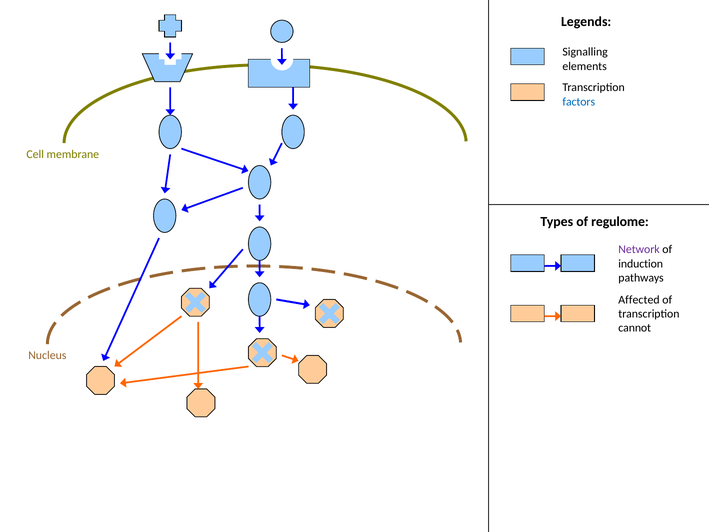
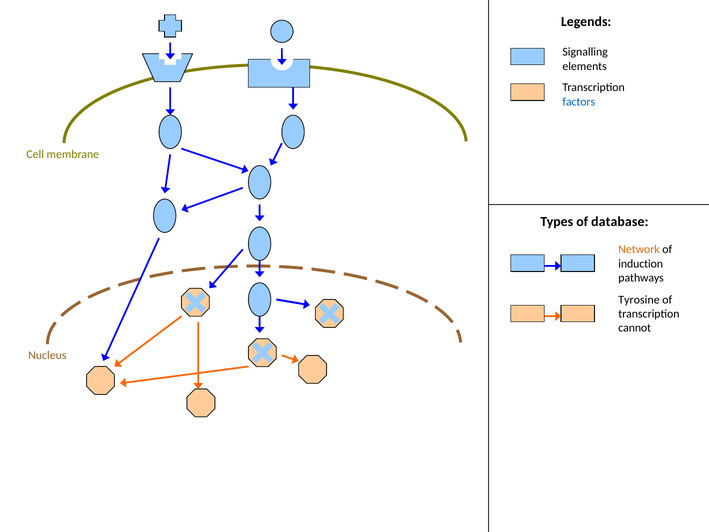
regulome: regulome -> database
Network colour: purple -> orange
Affected: Affected -> Tyrosine
